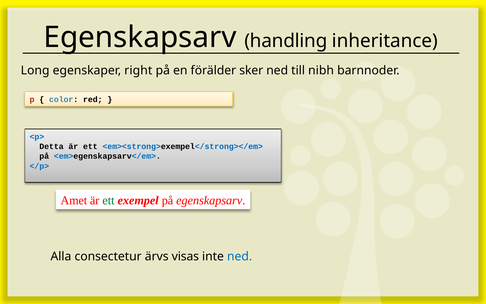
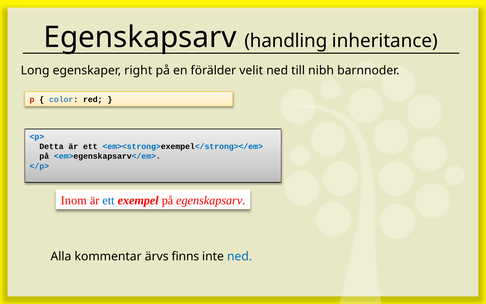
sker: sker -> velit
Amet: Amet -> Inom
ett at (108, 200) colour: green -> blue
consectetur: consectetur -> kommentar
visas: visas -> finns
